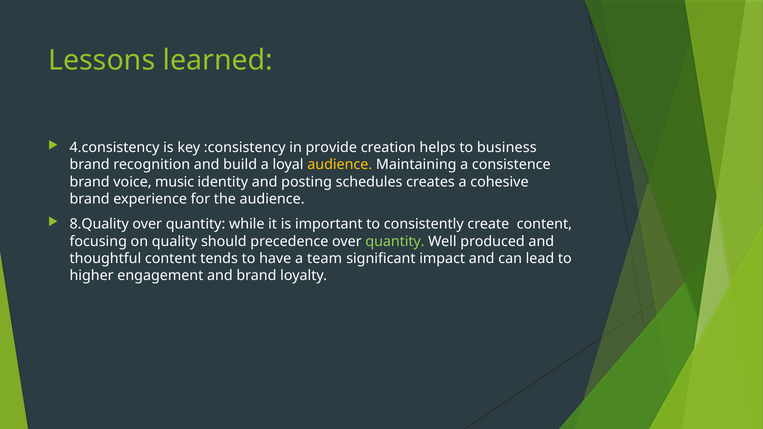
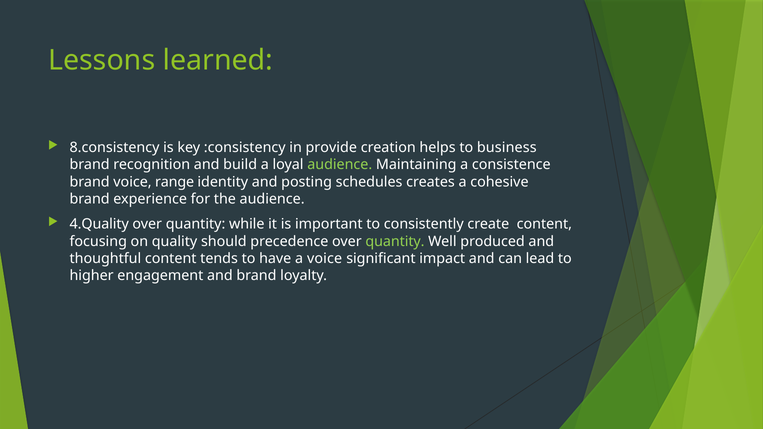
4.consistency: 4.consistency -> 8.consistency
audience at (340, 165) colour: yellow -> light green
music: music -> range
8.Quality: 8.Quality -> 4.Quality
a team: team -> voice
